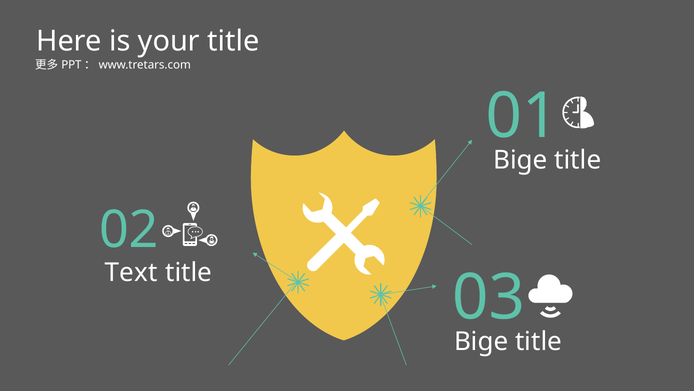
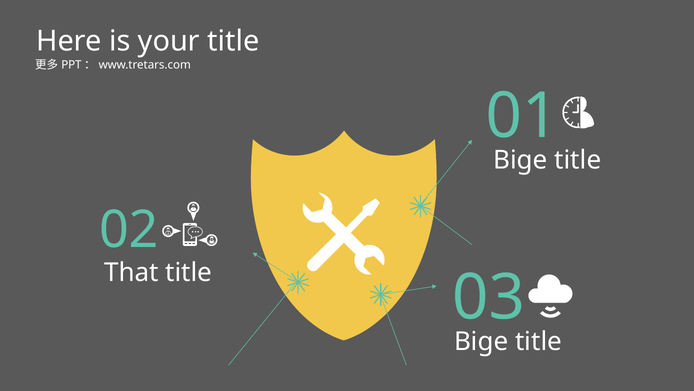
Text: Text -> That
